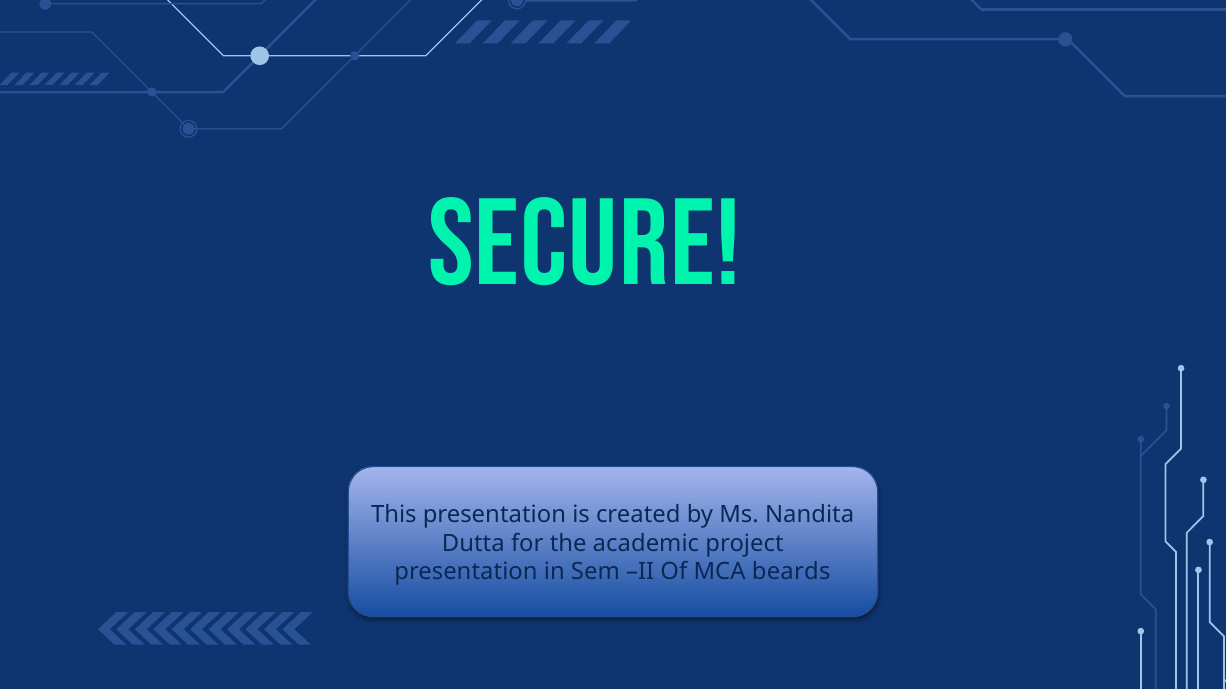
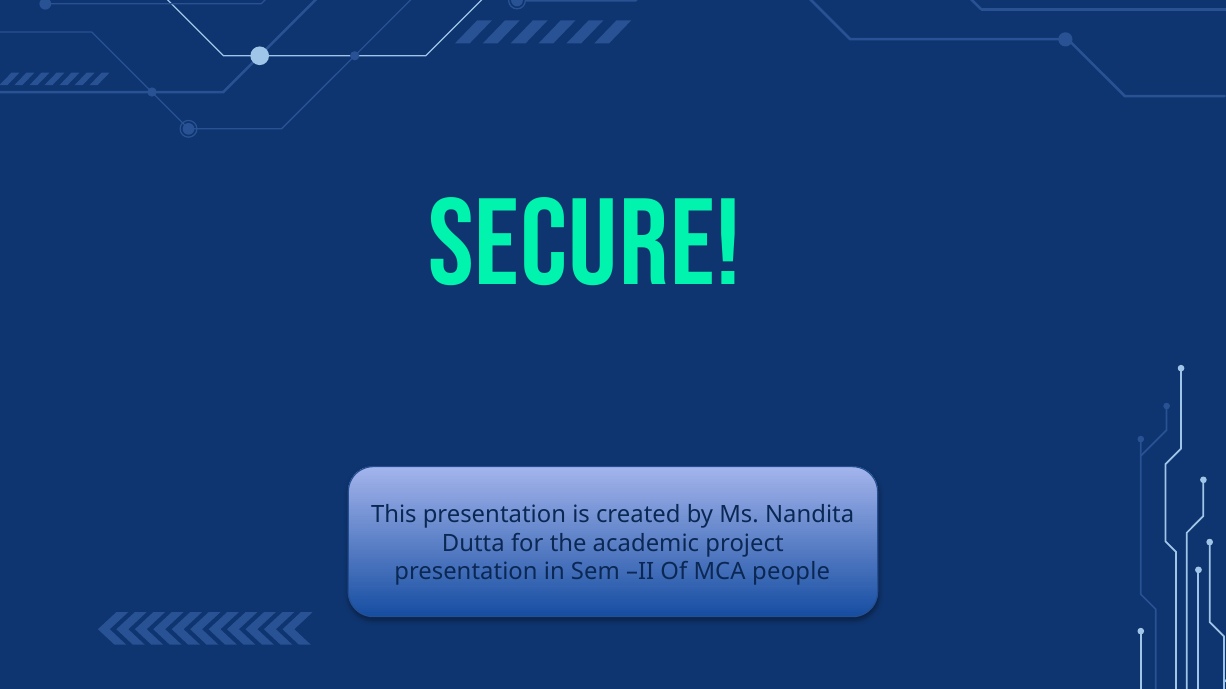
beards: beards -> people
